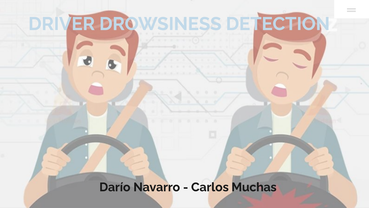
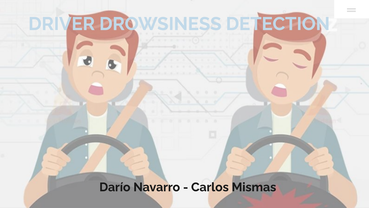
Muchas: Muchas -> Mismas
